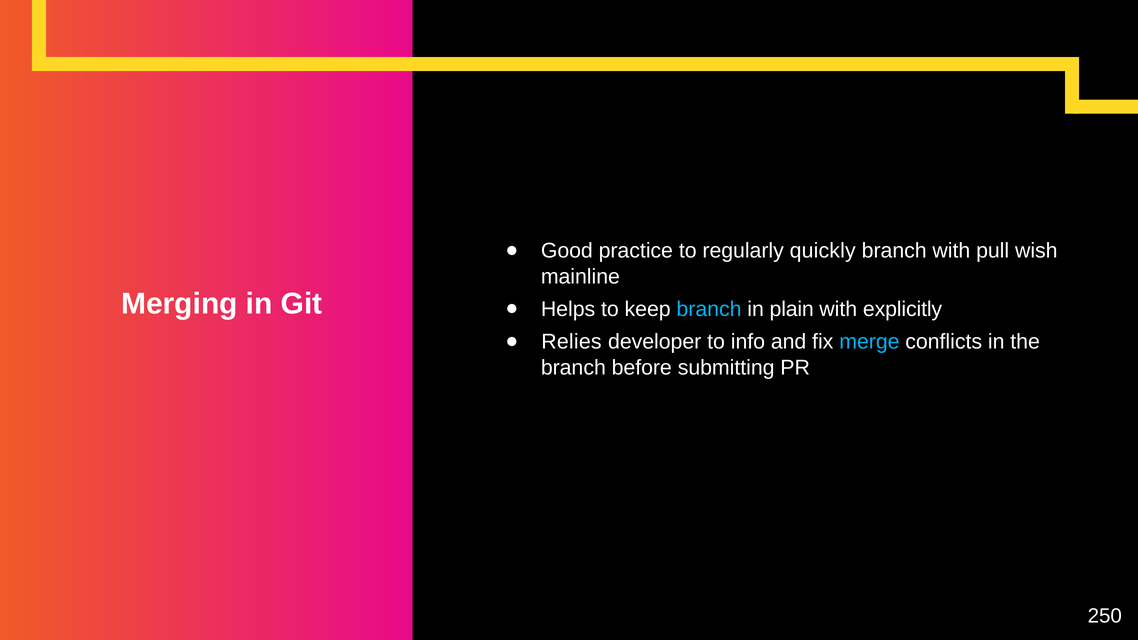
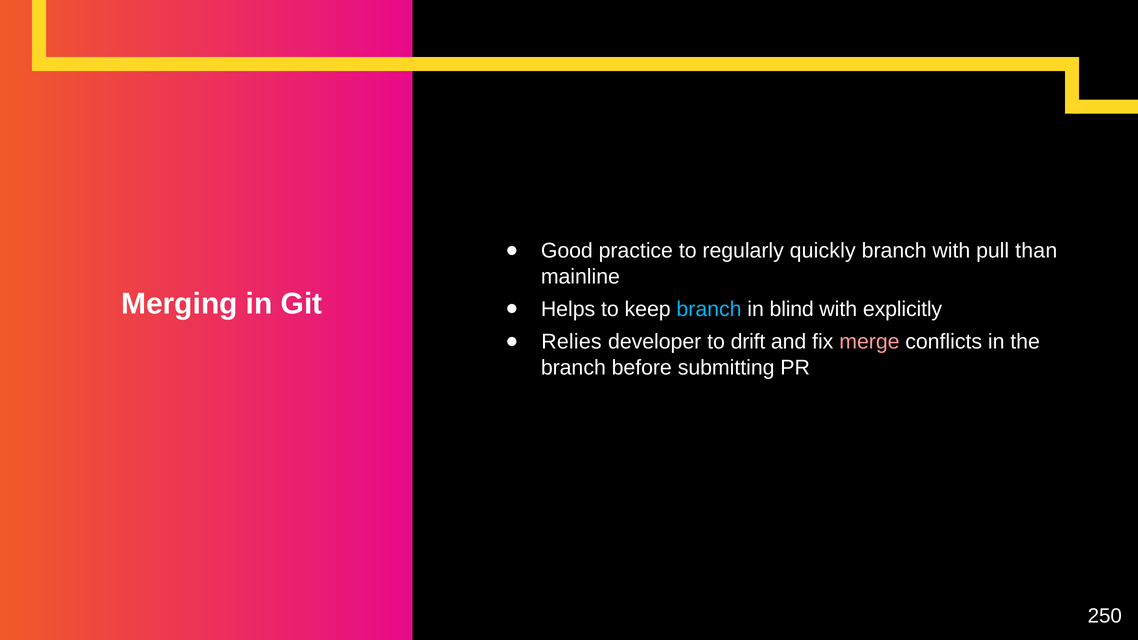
wish: wish -> than
plain: plain -> blind
info: info -> drift
merge colour: light blue -> pink
